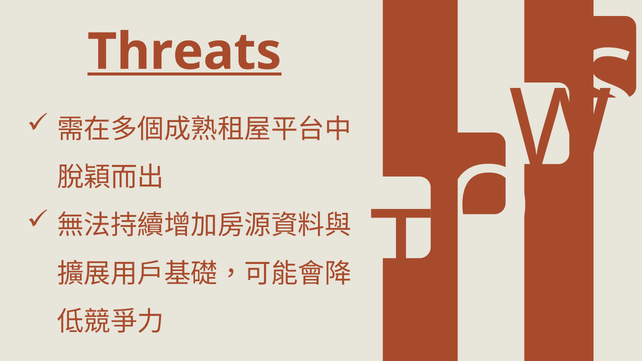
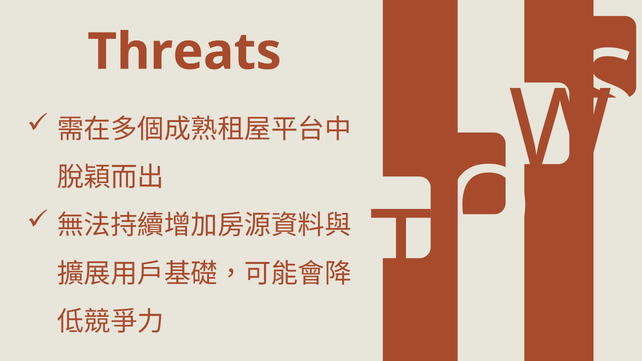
Threats underline: present -> none
